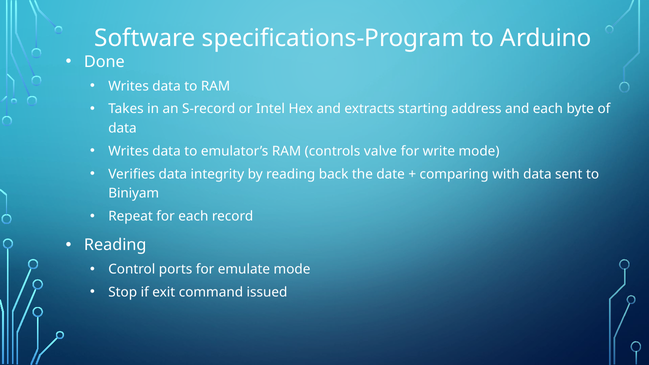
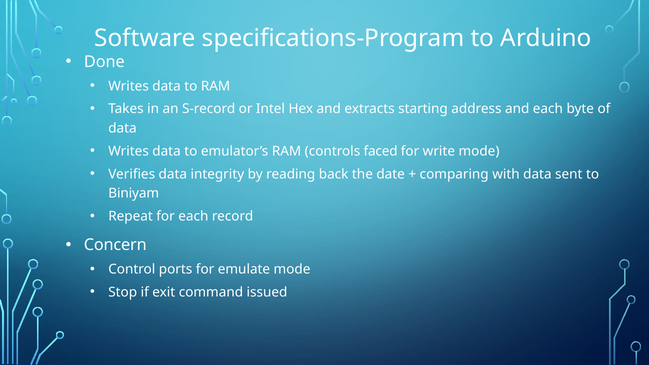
valve: valve -> faced
Reading at (115, 245): Reading -> Concern
